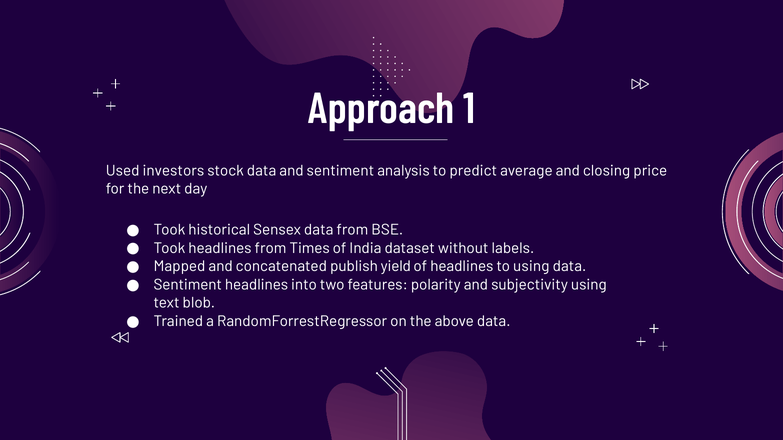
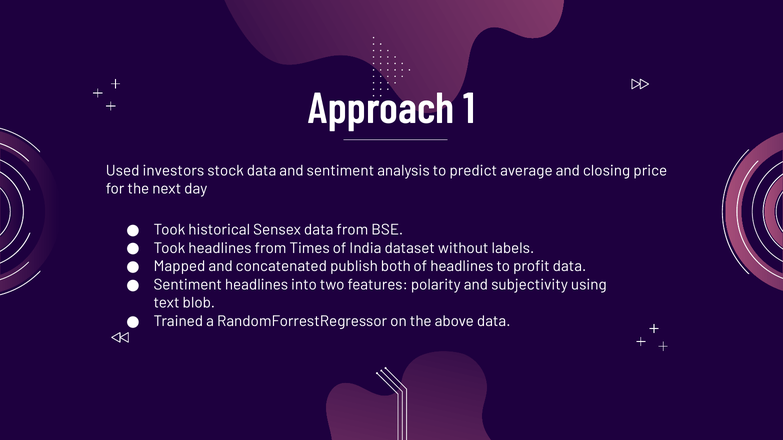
yield: yield -> both
to using: using -> profit
